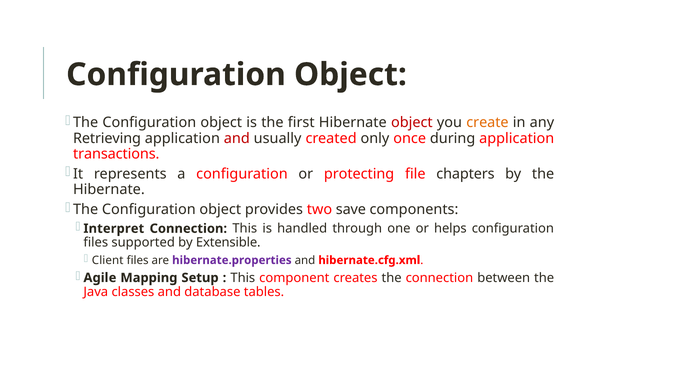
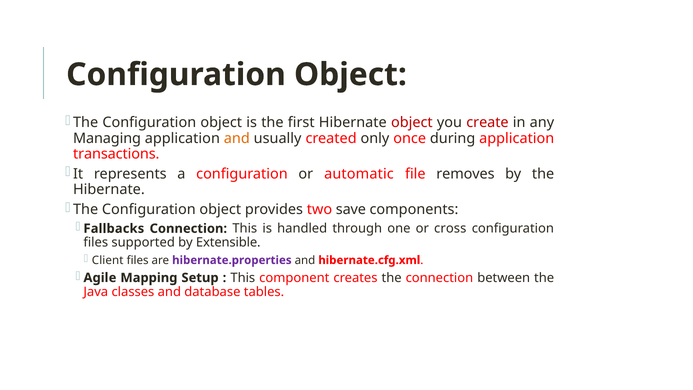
create colour: orange -> red
Retrieving: Retrieving -> Managing
and at (237, 138) colour: red -> orange
protecting: protecting -> automatic
chapters: chapters -> removes
Interpret: Interpret -> Fallbacks
helps: helps -> cross
